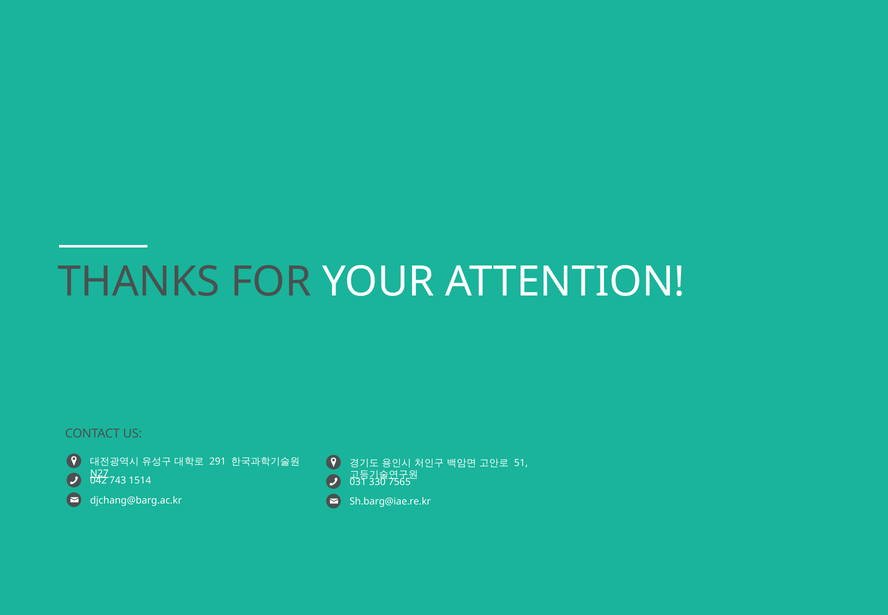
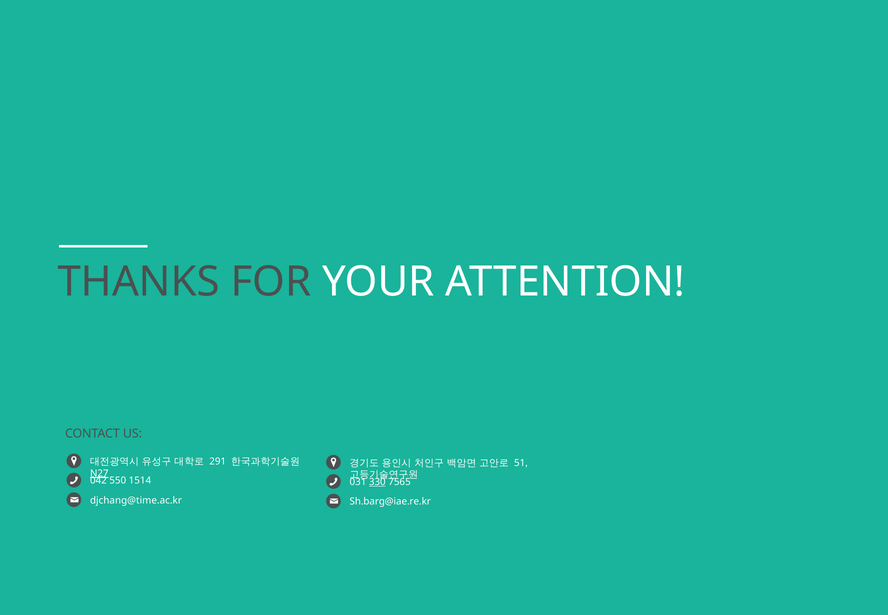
743: 743 -> 550
330 underline: none -> present
djchang@barg.ac.kr: djchang@barg.ac.kr -> djchang@time.ac.kr
